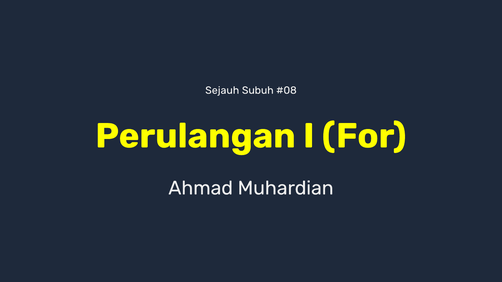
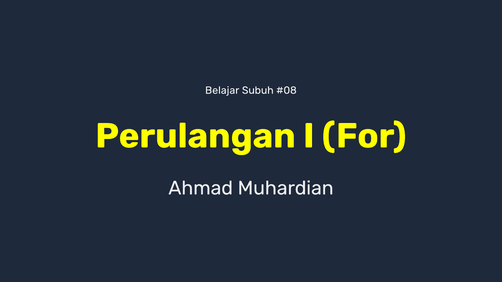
Sejauh: Sejauh -> Belajar
